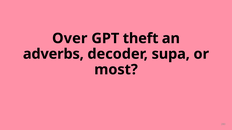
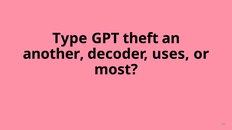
Over: Over -> Type
adverbs: adverbs -> another
supa: supa -> uses
